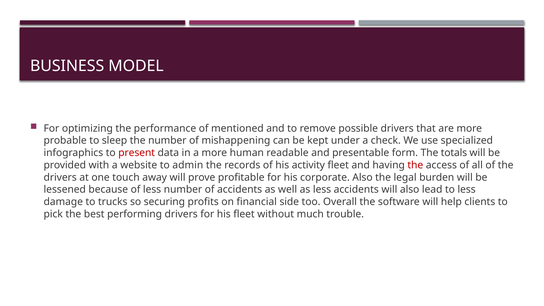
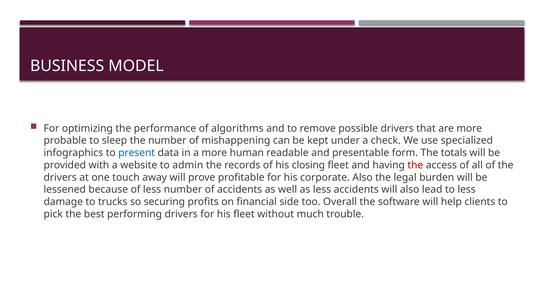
mentioned: mentioned -> algorithms
present colour: red -> blue
activity: activity -> closing
